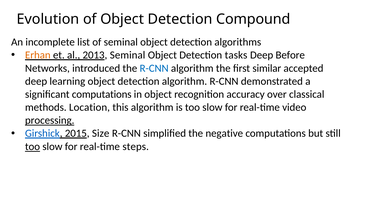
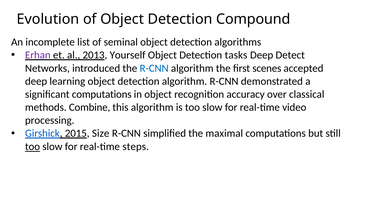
Erhan colour: orange -> purple
2013 Seminal: Seminal -> Yourself
Before: Before -> Detect
similar: similar -> scenes
Location: Location -> Combine
processing underline: present -> none
negative: negative -> maximal
